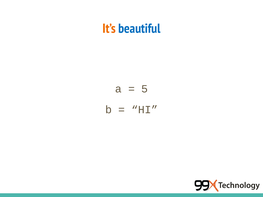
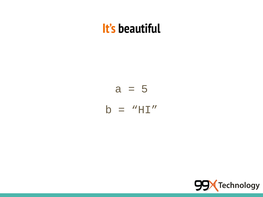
beautiful colour: blue -> black
